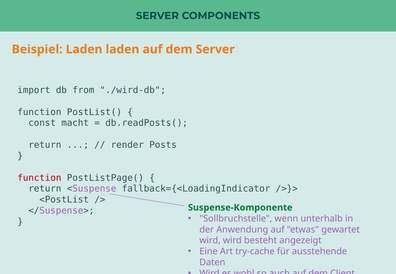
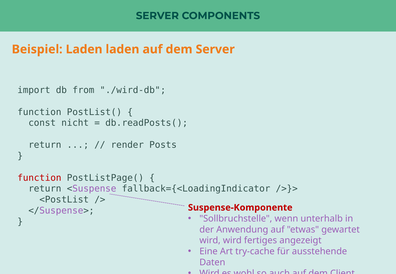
macht: macht -> nicht
Suspense-Komponente colour: green -> red
besteht: besteht -> fertiges
